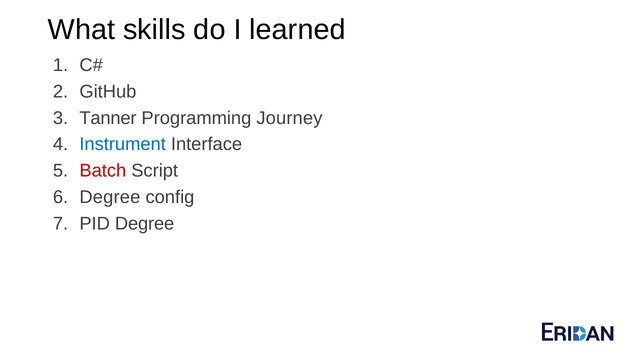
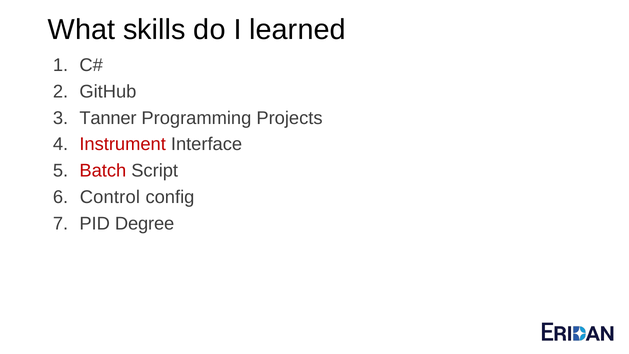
Journey: Journey -> Projects
Instrument colour: blue -> red
Degree at (110, 197): Degree -> Control
